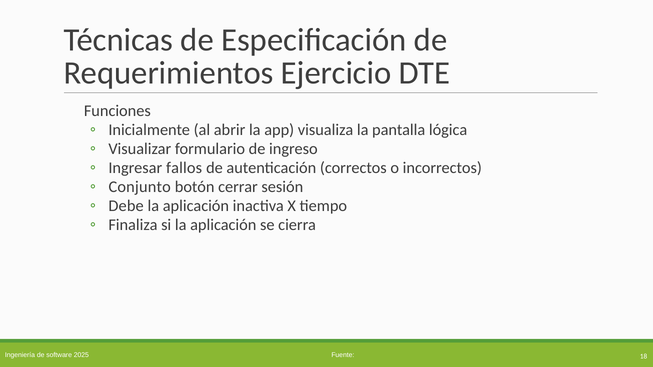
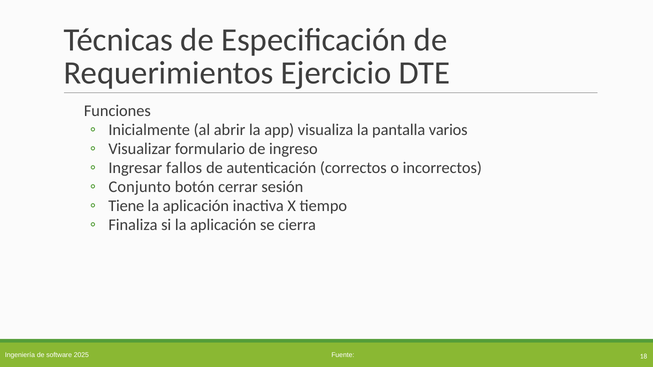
lógica: lógica -> varios
Debe: Debe -> Tiene
